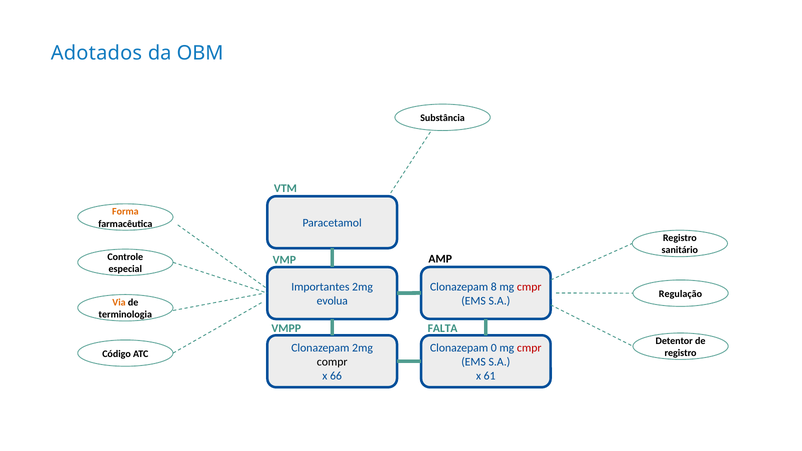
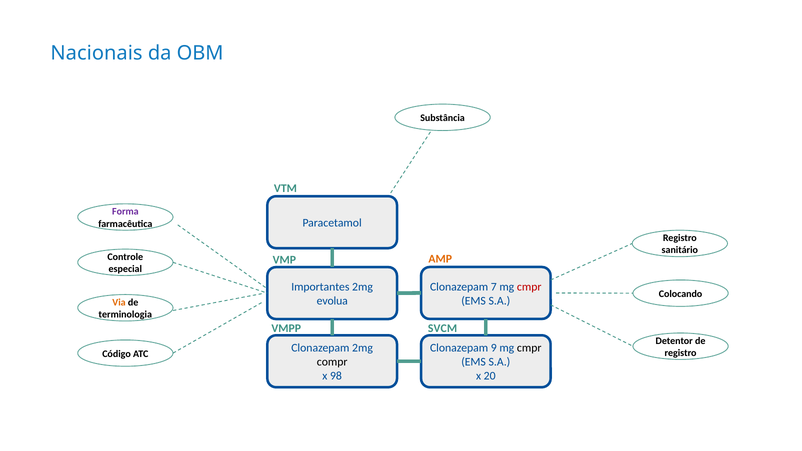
Adotados: Adotados -> Nacionais
Forma colour: orange -> purple
AMP colour: black -> orange
8: 8 -> 7
Regulação: Regulação -> Colocando
FALTA: FALTA -> SVCM
0: 0 -> 9
cmpr at (529, 348) colour: red -> black
66: 66 -> 98
61: 61 -> 20
